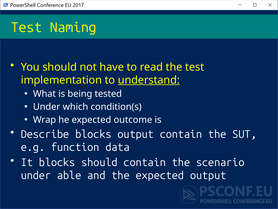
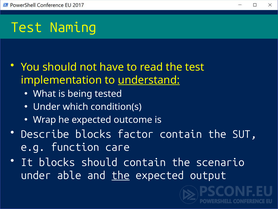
blocks output: output -> factor
data: data -> care
the at (121, 175) underline: none -> present
